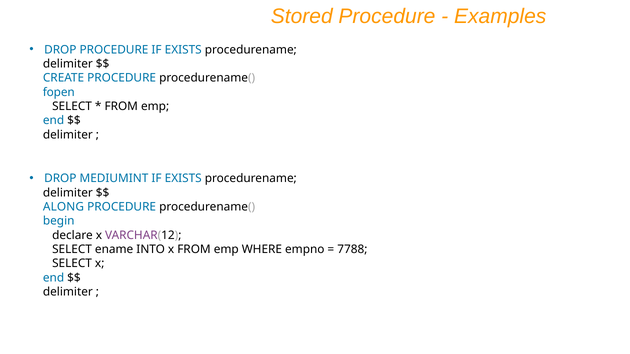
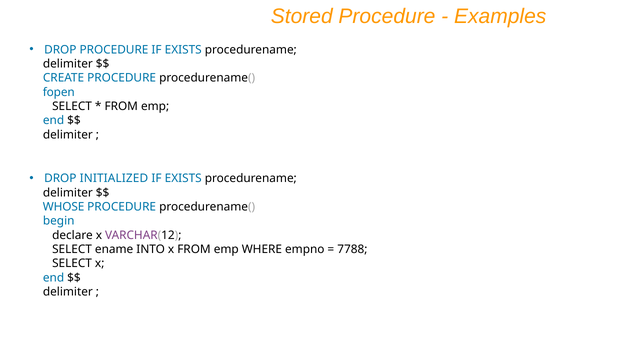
MEDIUMINT: MEDIUMINT -> INITIALIZED
ALONG: ALONG -> WHOSE
